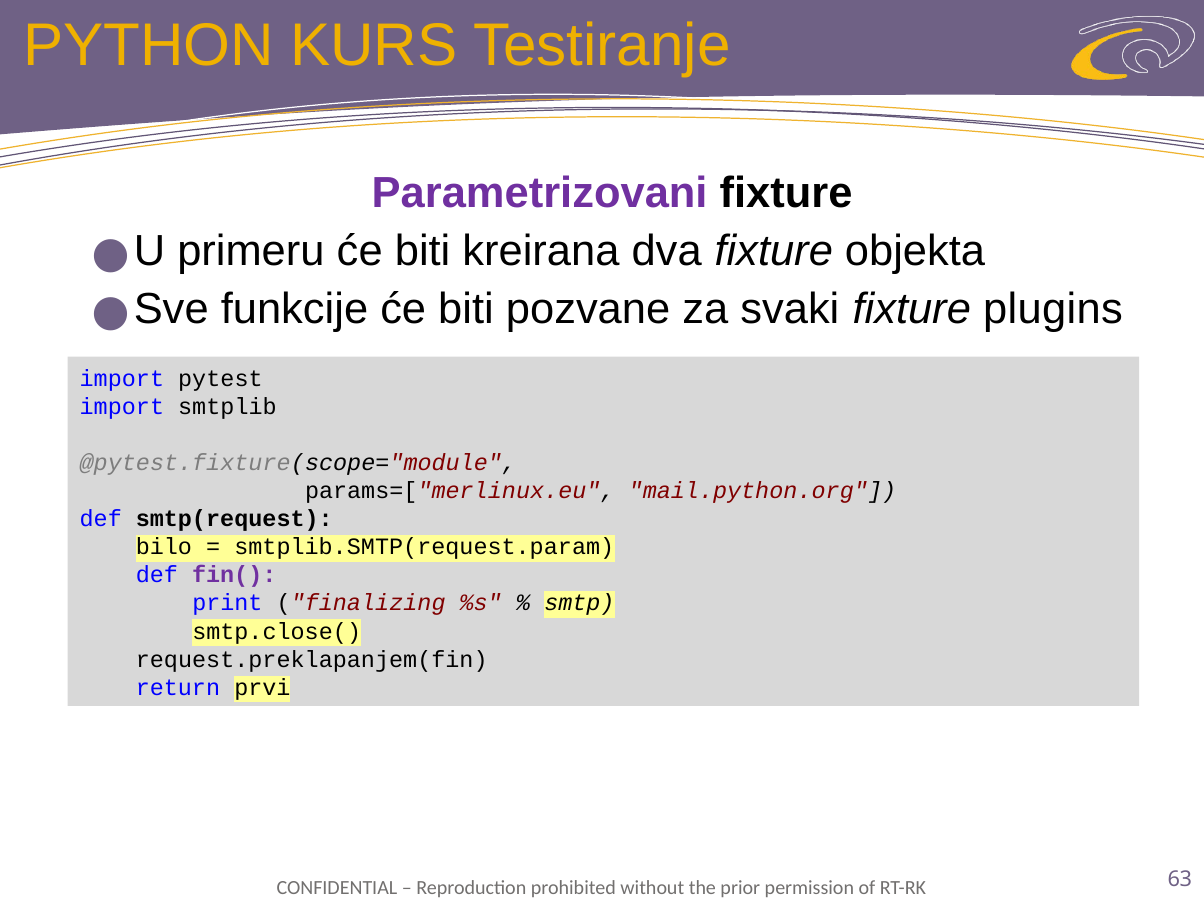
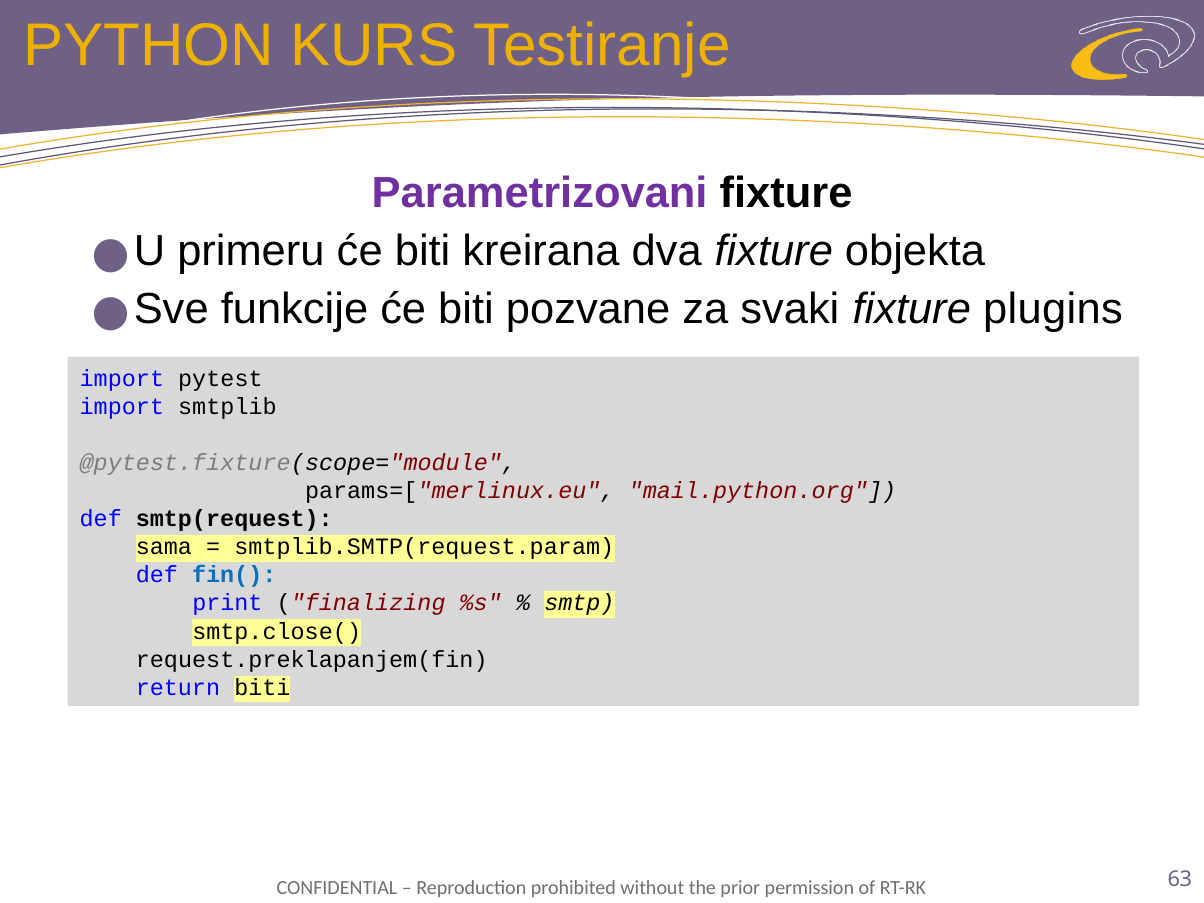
bilo: bilo -> sama
fin( colour: purple -> blue
return prvi: prvi -> biti
